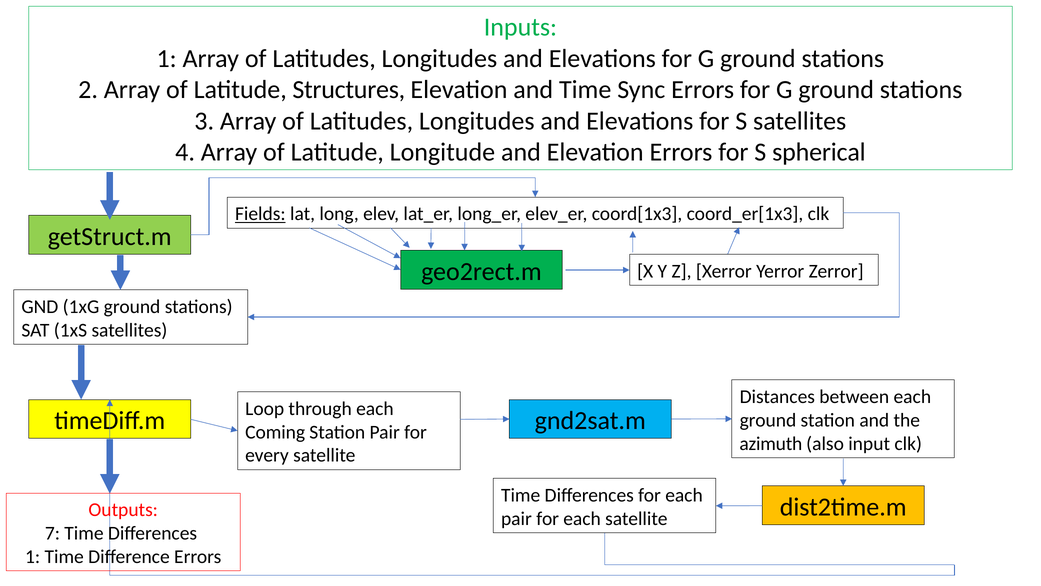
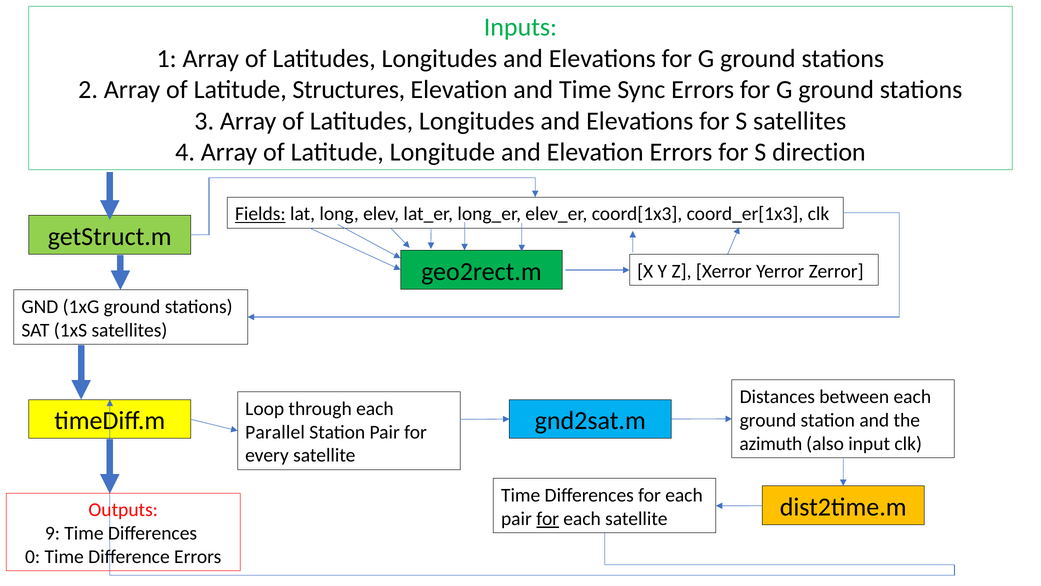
spherical: spherical -> direction
Coming: Coming -> Parallel
for at (548, 518) underline: none -> present
7: 7 -> 9
1 at (33, 556): 1 -> 0
